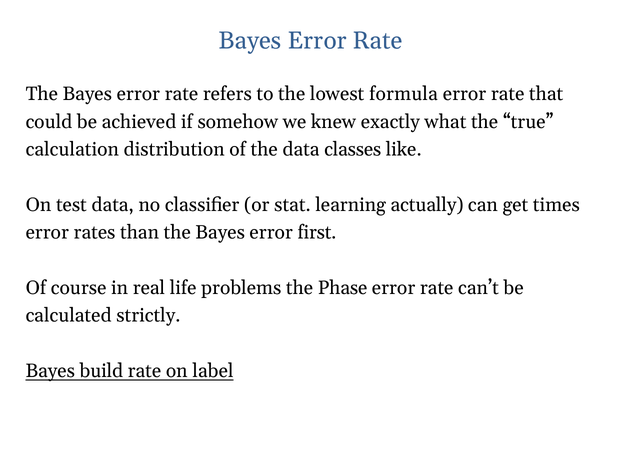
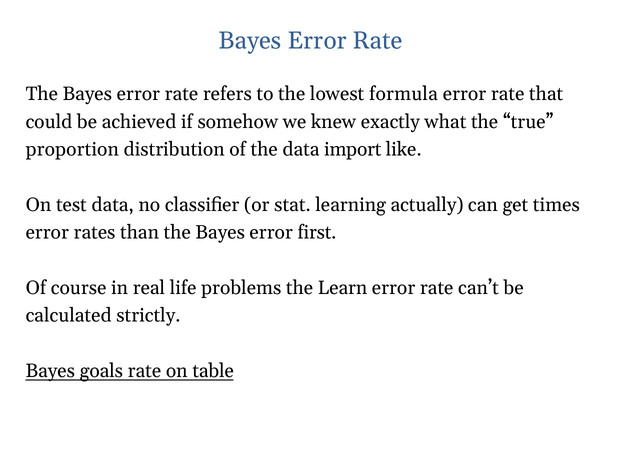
calculation: calculation -> proportion
classes: classes -> import
Phase: Phase -> Learn
build: build -> goals
label: label -> table
